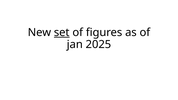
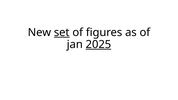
2025 underline: none -> present
